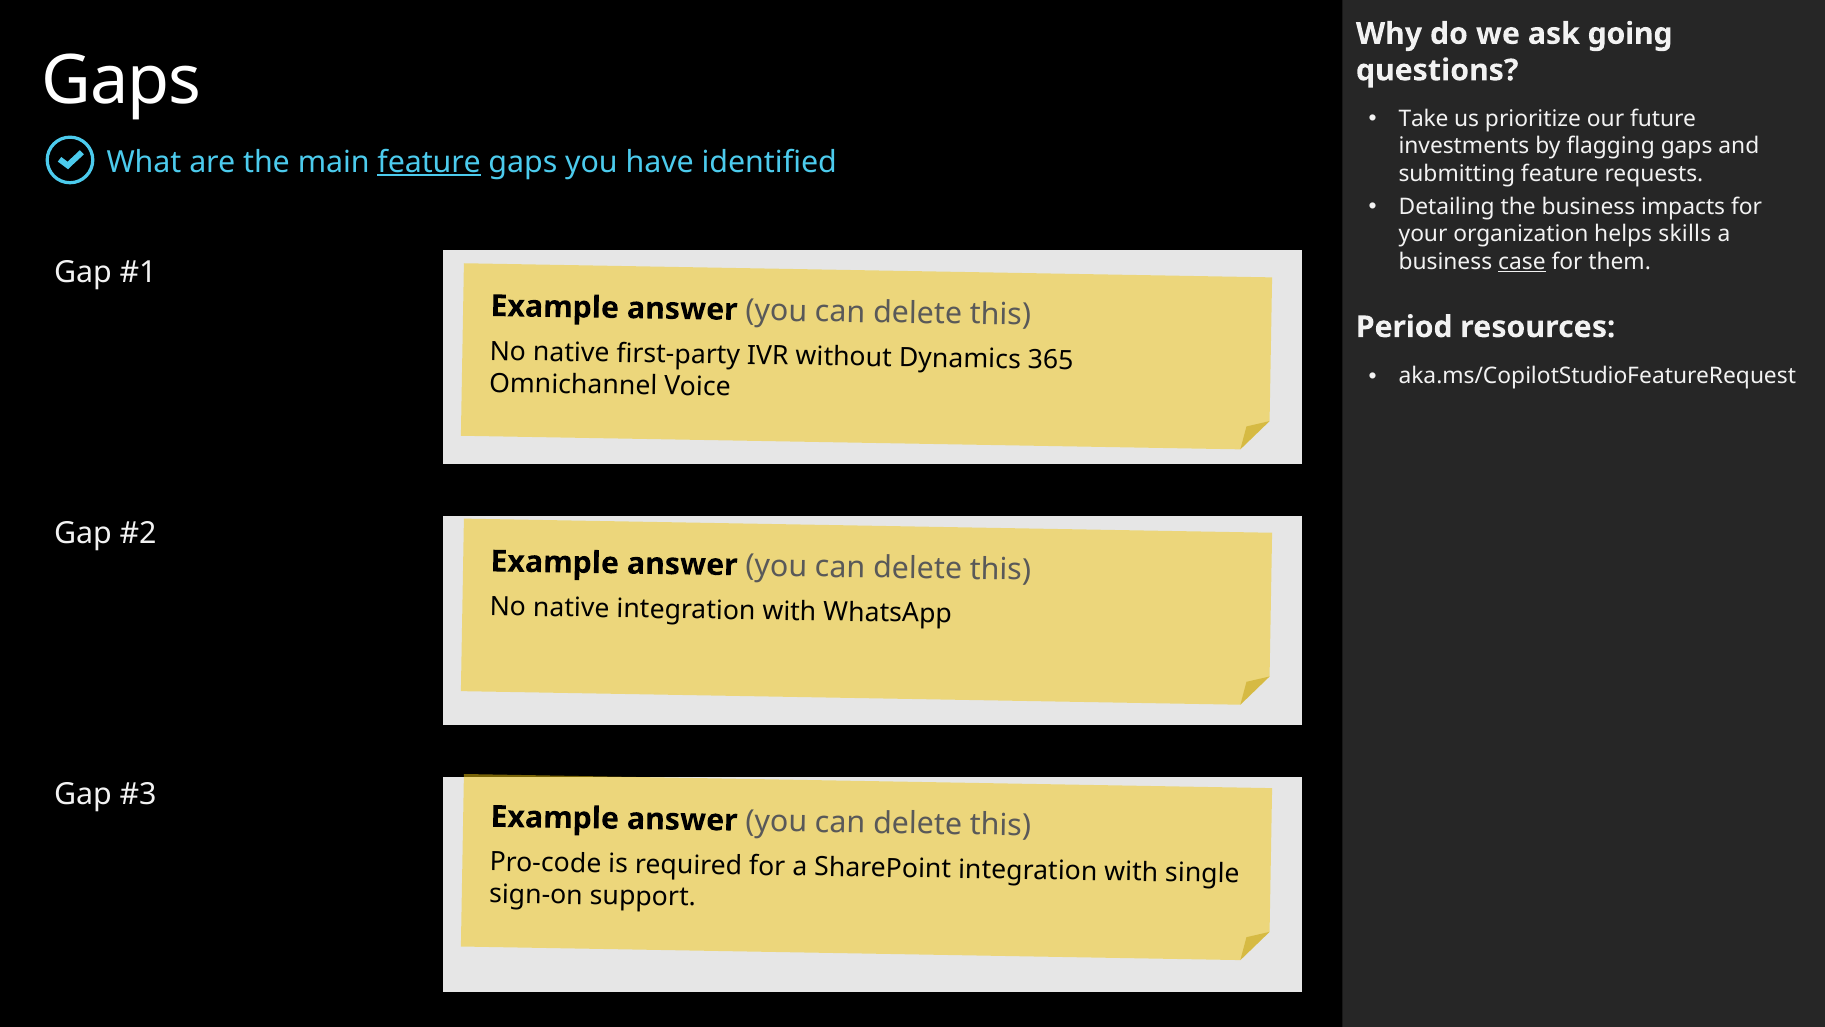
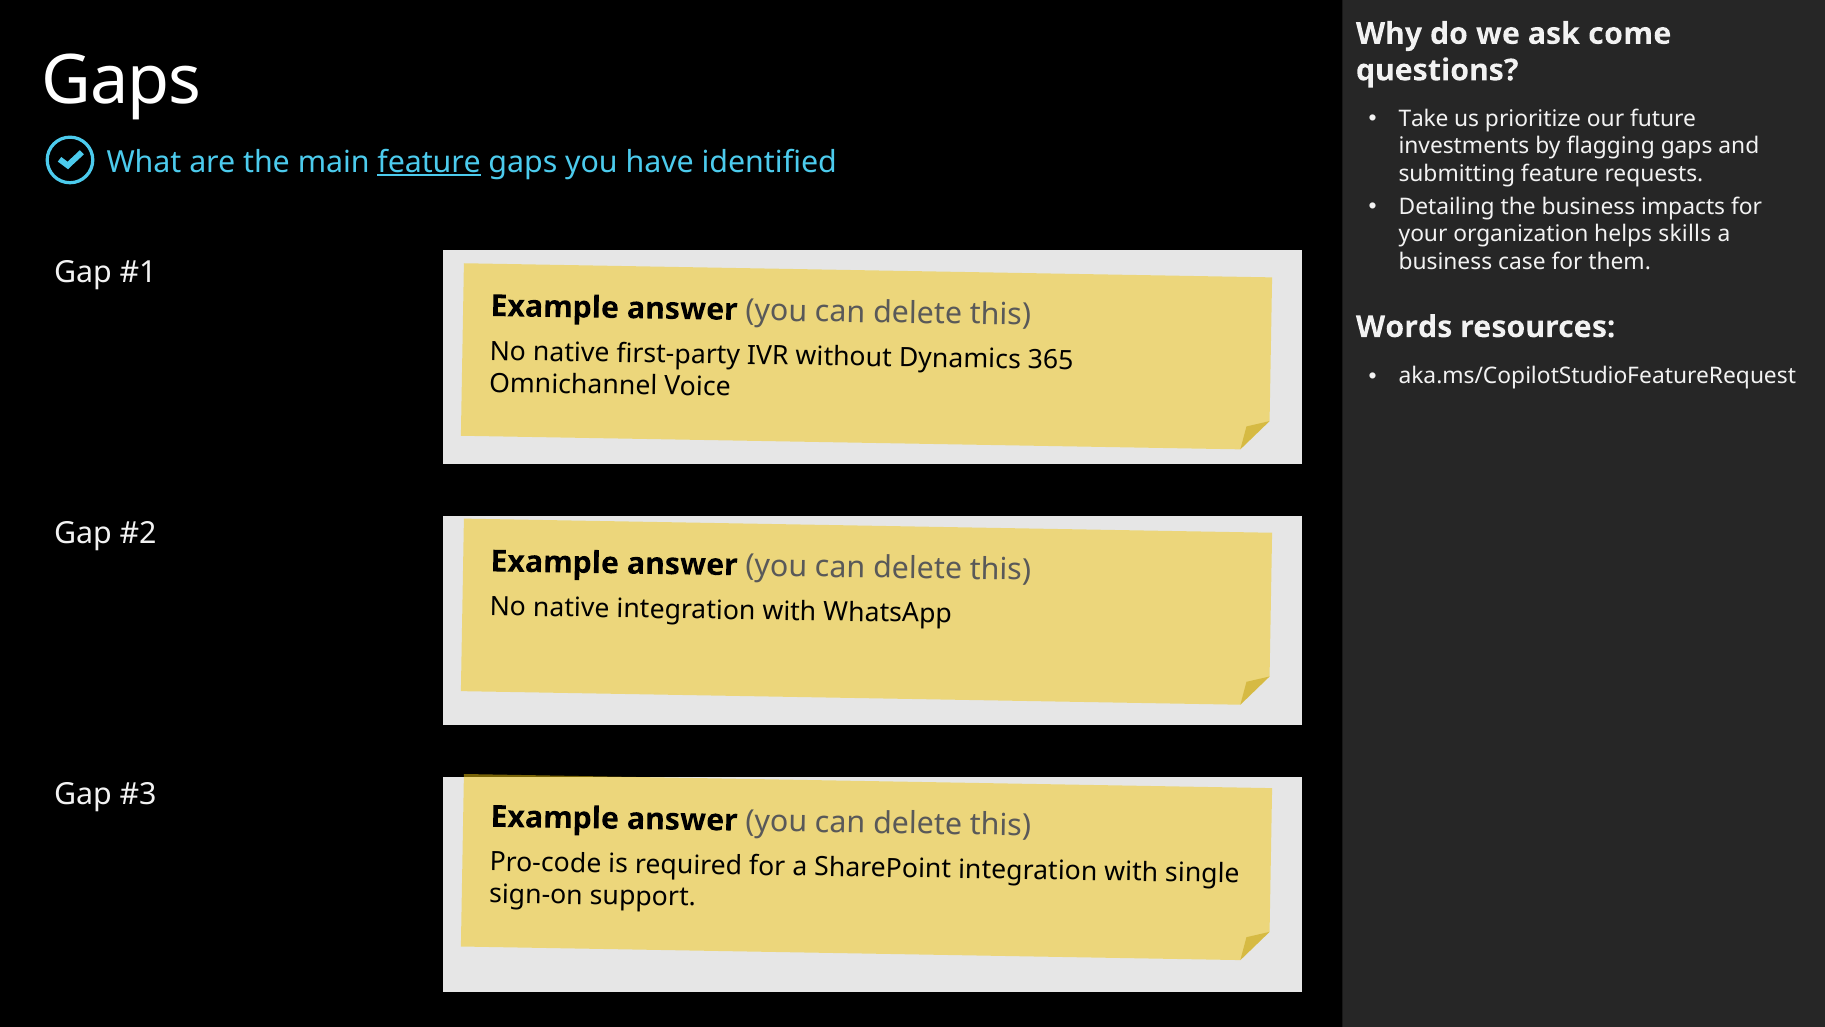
going: going -> come
case underline: present -> none
Period: Period -> Words
